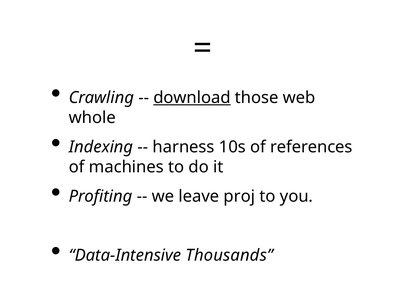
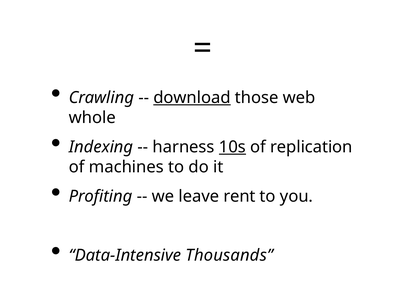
10s underline: none -> present
references: references -> replication
proj: proj -> rent
